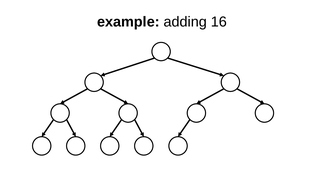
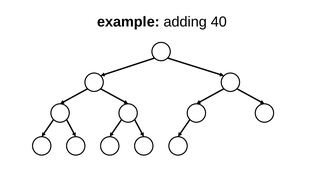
16: 16 -> 40
